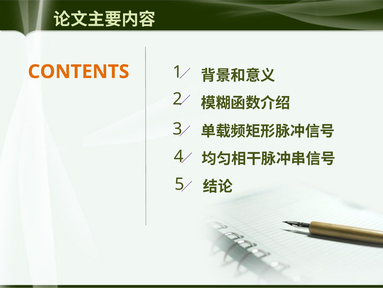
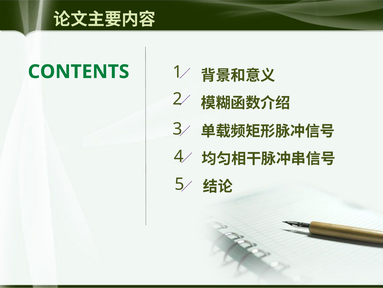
CONTENTS colour: orange -> green
